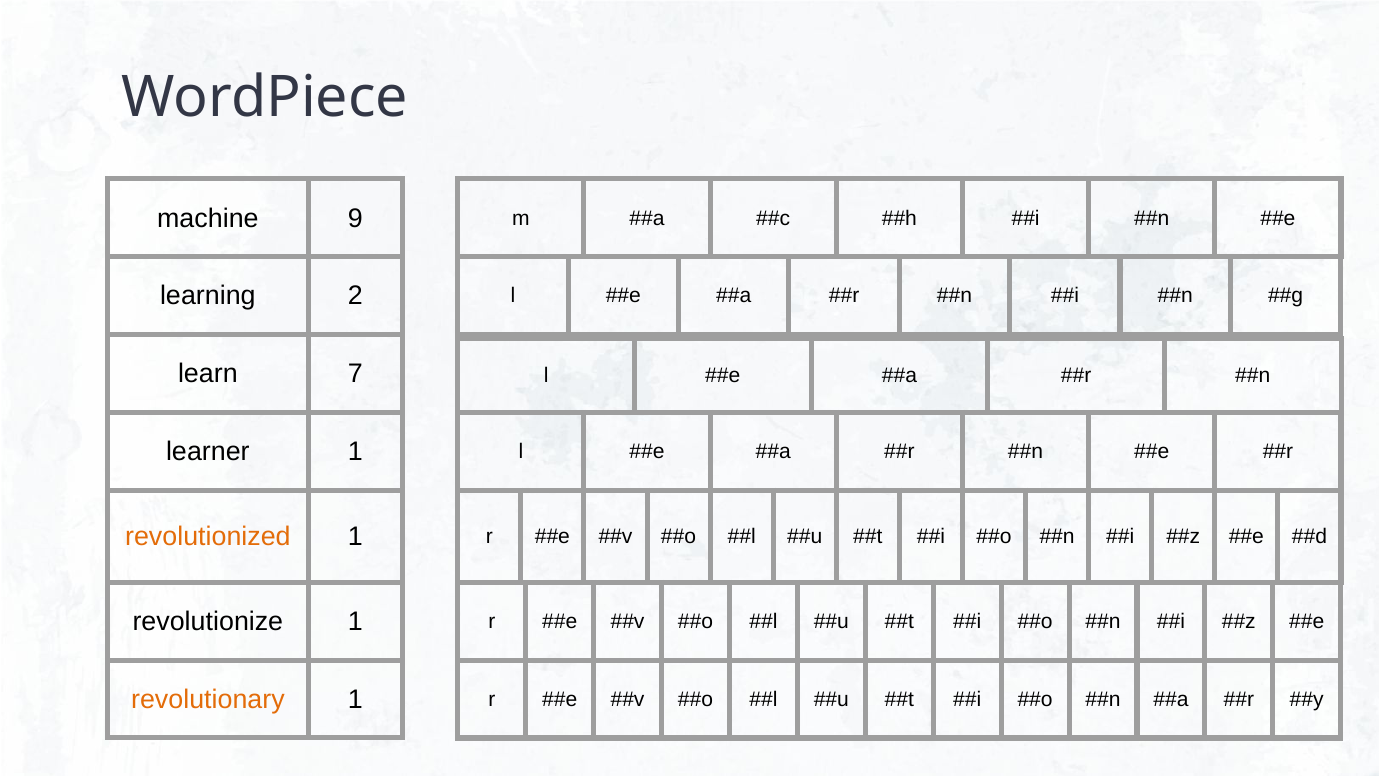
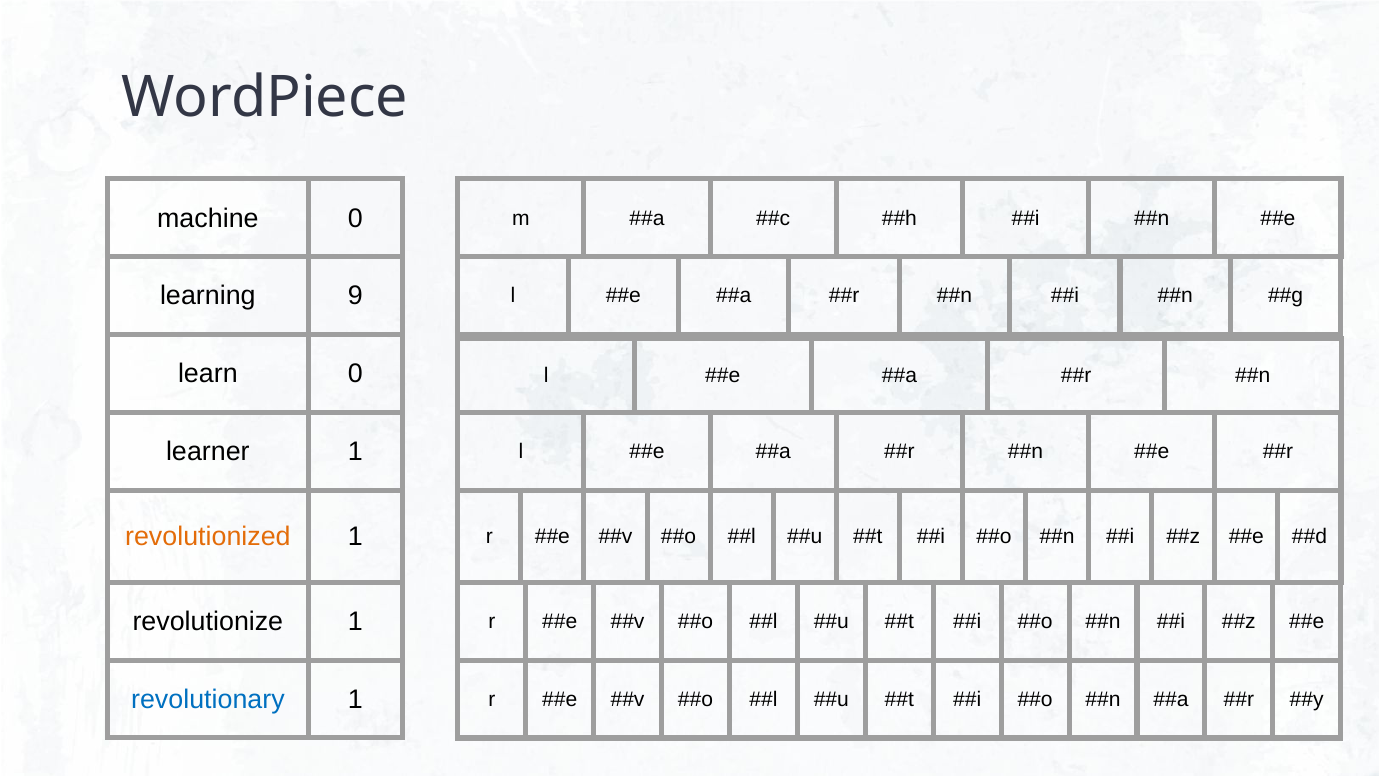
machine 9: 9 -> 0
2: 2 -> 9
learn 7: 7 -> 0
revolutionary colour: orange -> blue
